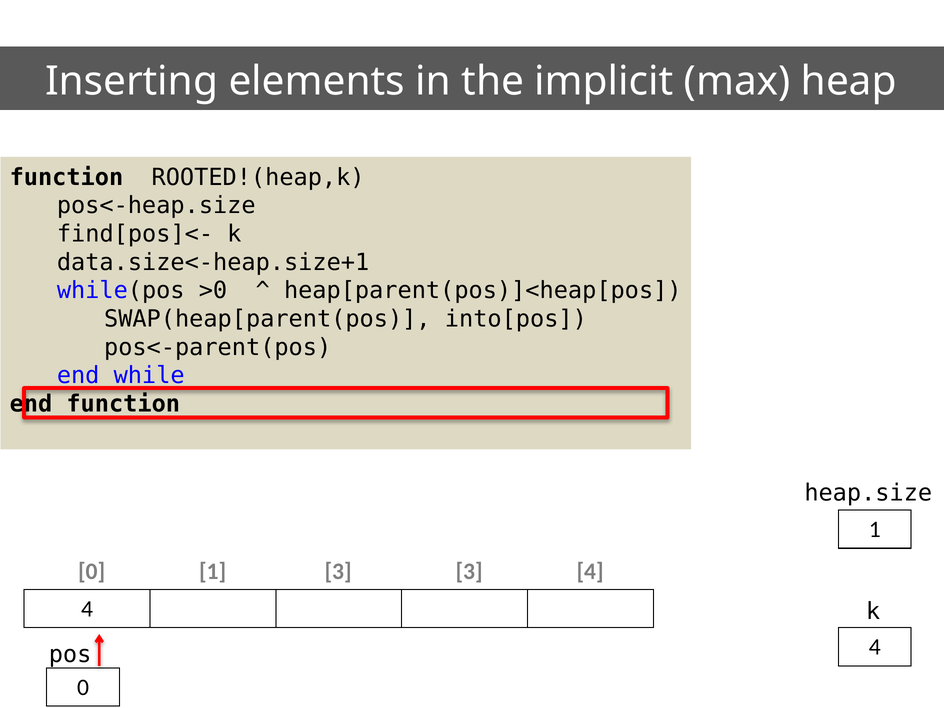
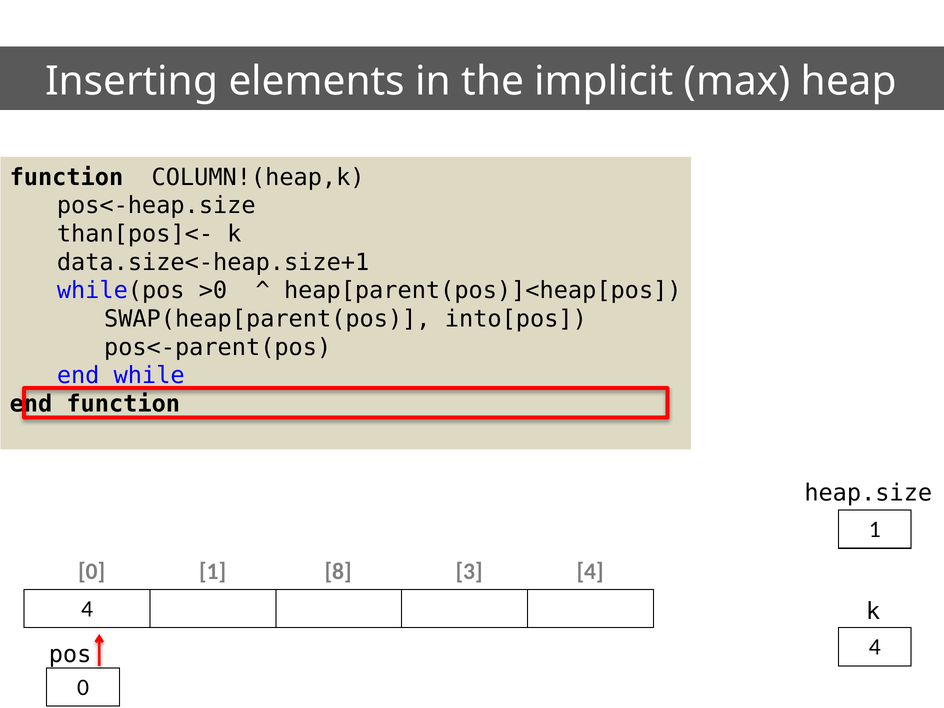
ROOTED!(heap,k: ROOTED!(heap,k -> COLUMN!(heap,k
find[pos]<-: find[pos]<- -> than[pos]<-
1 3: 3 -> 8
